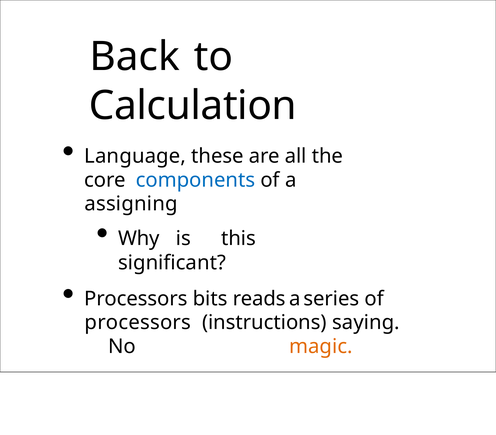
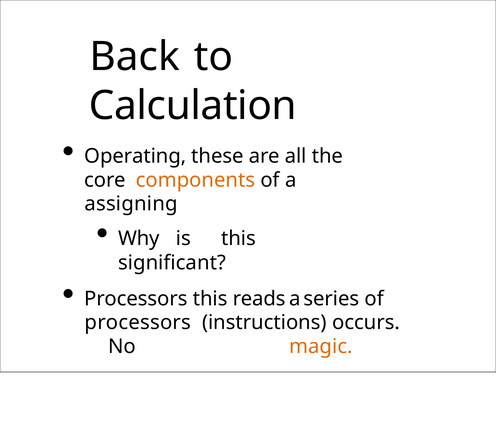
Language: Language -> Operating
components colour: blue -> orange
Processors bits: bits -> this
saying: saying -> occurs
